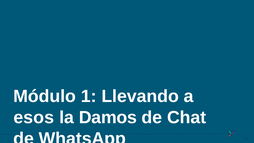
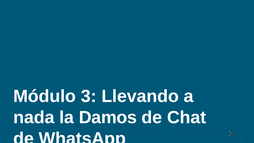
1: 1 -> 3
esos: esos -> nada
